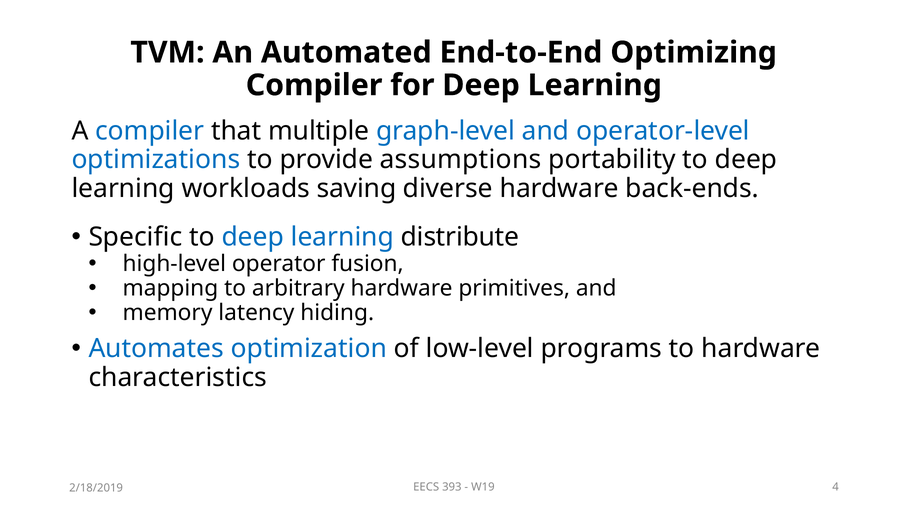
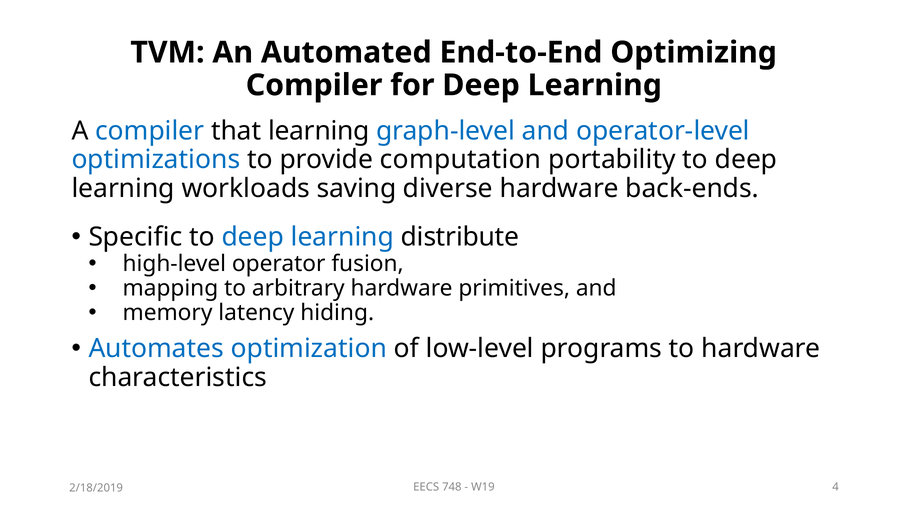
that multiple: multiple -> learning
assumptions: assumptions -> computation
393: 393 -> 748
